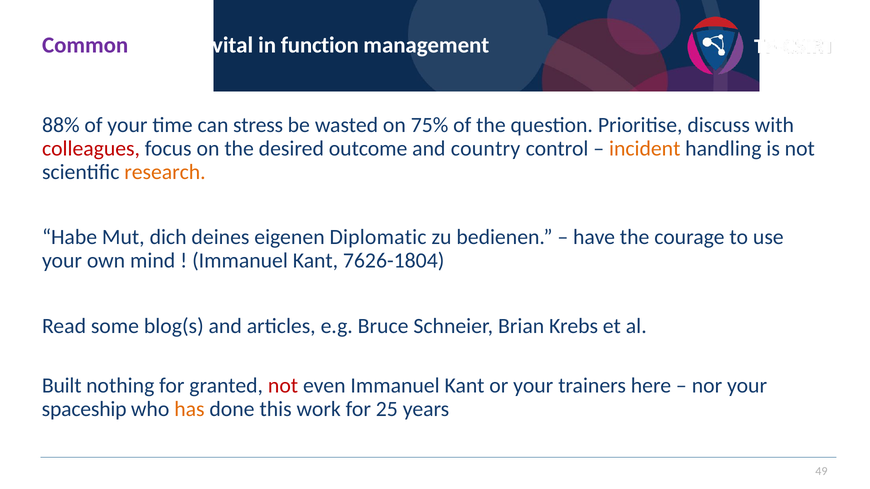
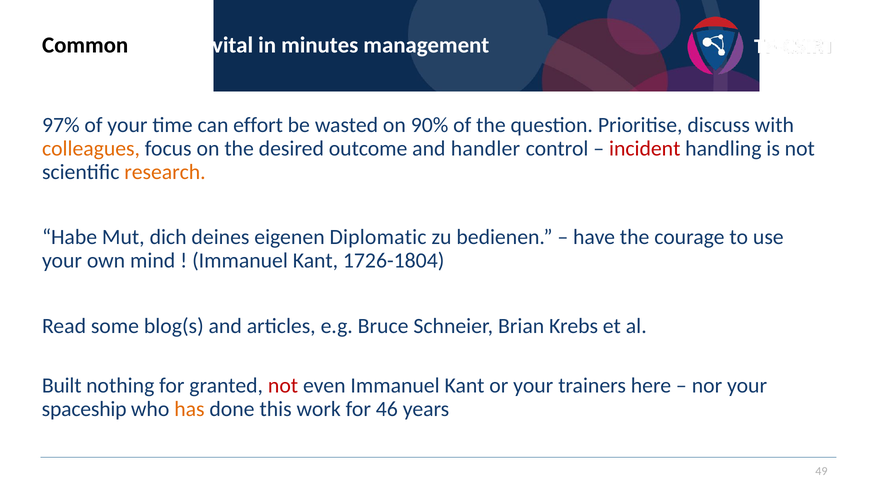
Common colour: purple -> black
function: function -> minutes
88%: 88% -> 97%
stress: stress -> effort
75%: 75% -> 90%
colleagues colour: red -> orange
country: country -> handler
incident colour: orange -> red
7626-1804: 7626-1804 -> 1726-1804
25: 25 -> 46
